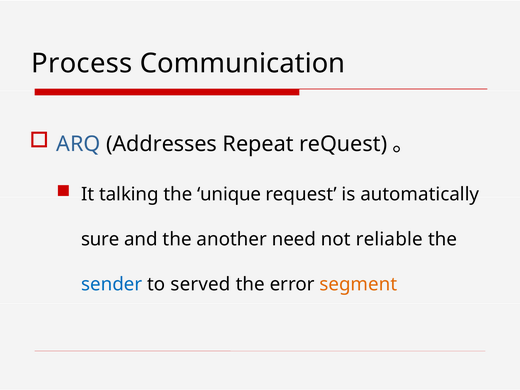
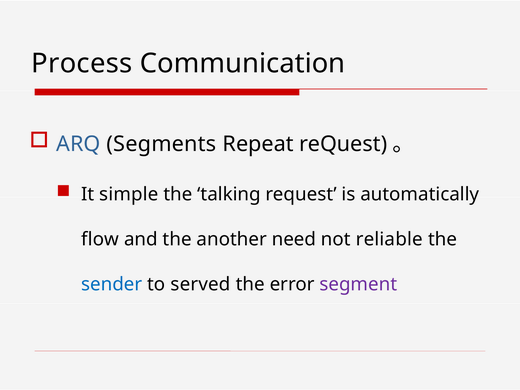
Addresses: Addresses -> Segments
talking: talking -> simple
unique: unique -> talking
sure: sure -> flow
segment colour: orange -> purple
